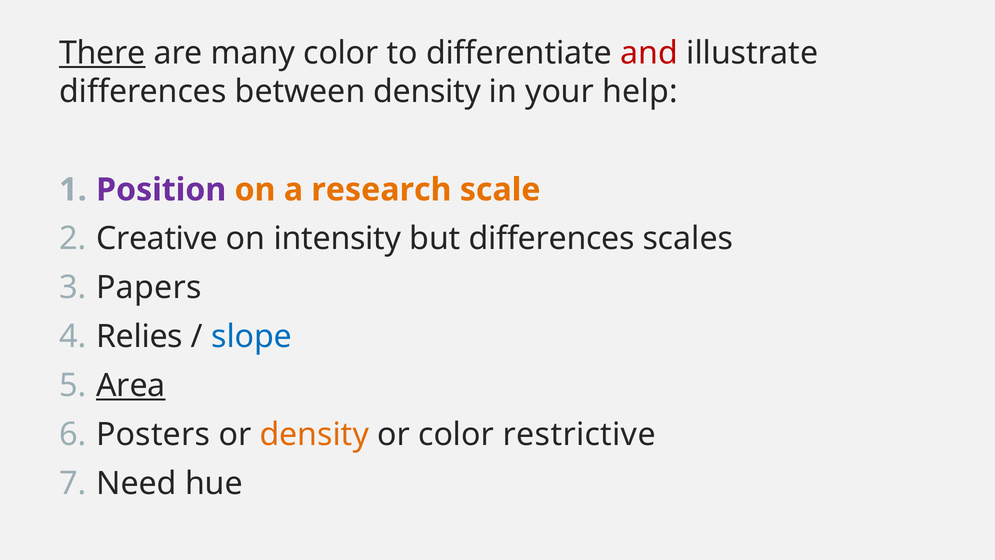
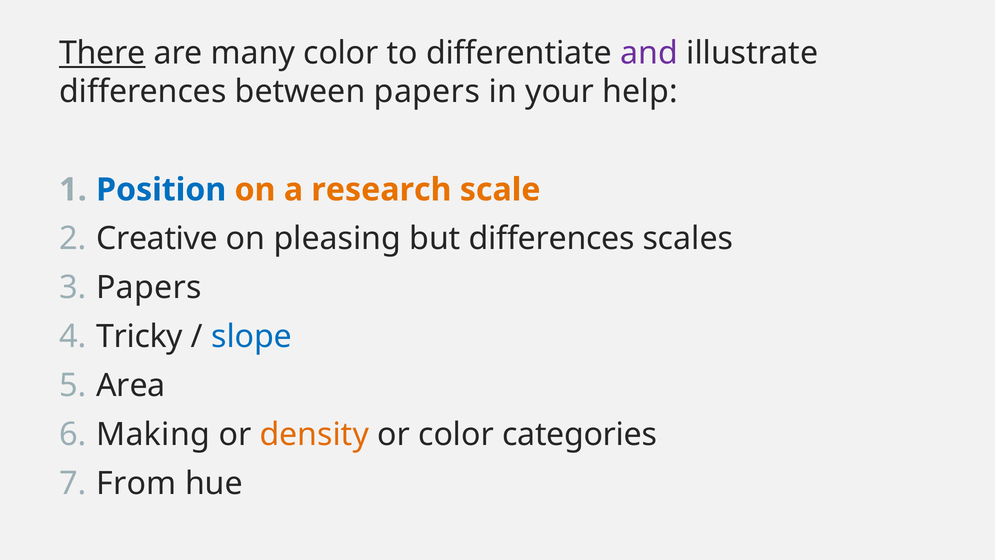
and colour: red -> purple
between density: density -> papers
Position colour: purple -> blue
intensity: intensity -> pleasing
Relies: Relies -> Tricky
Area underline: present -> none
Posters: Posters -> Making
restrictive: restrictive -> categories
Need: Need -> From
